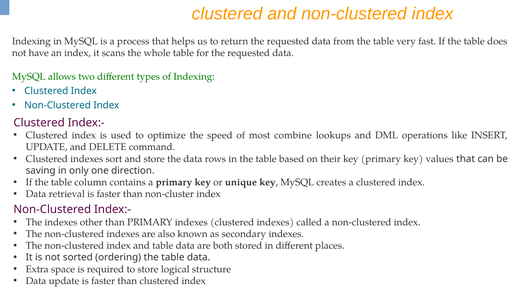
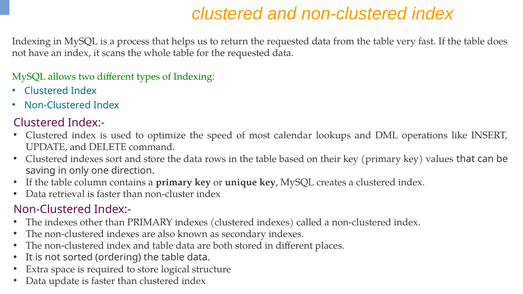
combine: combine -> calendar
